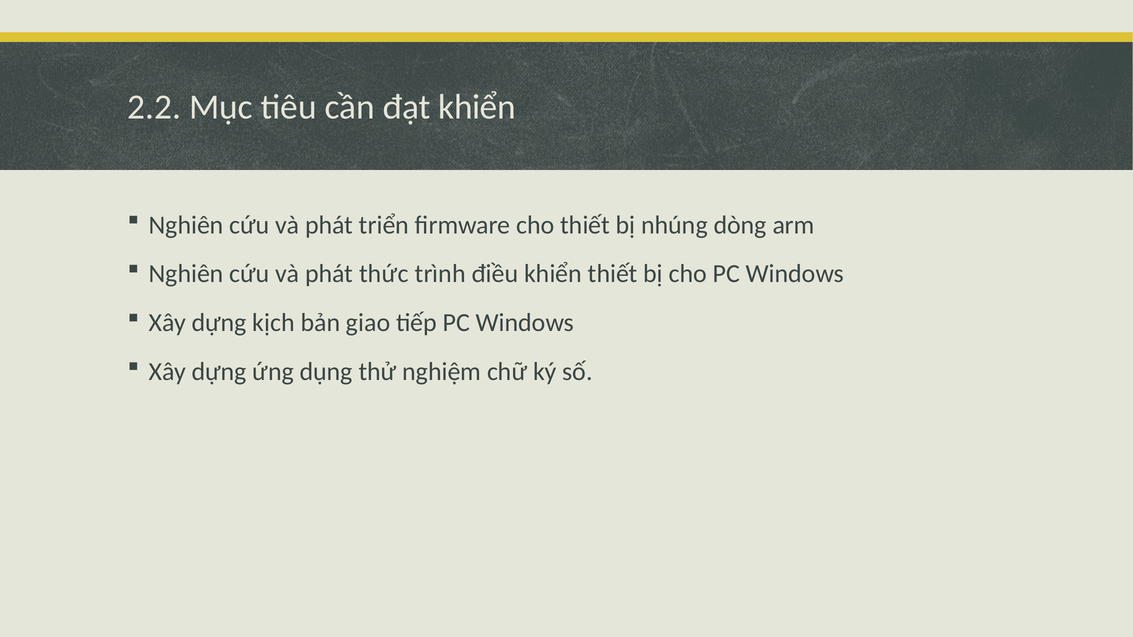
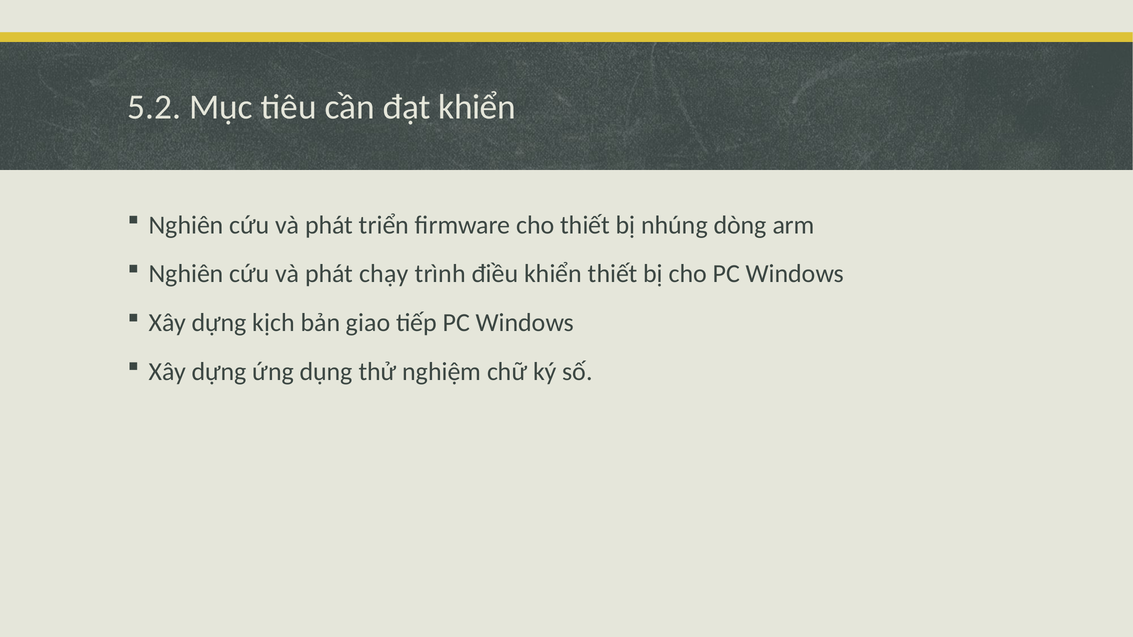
2.2: 2.2 -> 5.2
thức: thức -> chạy
